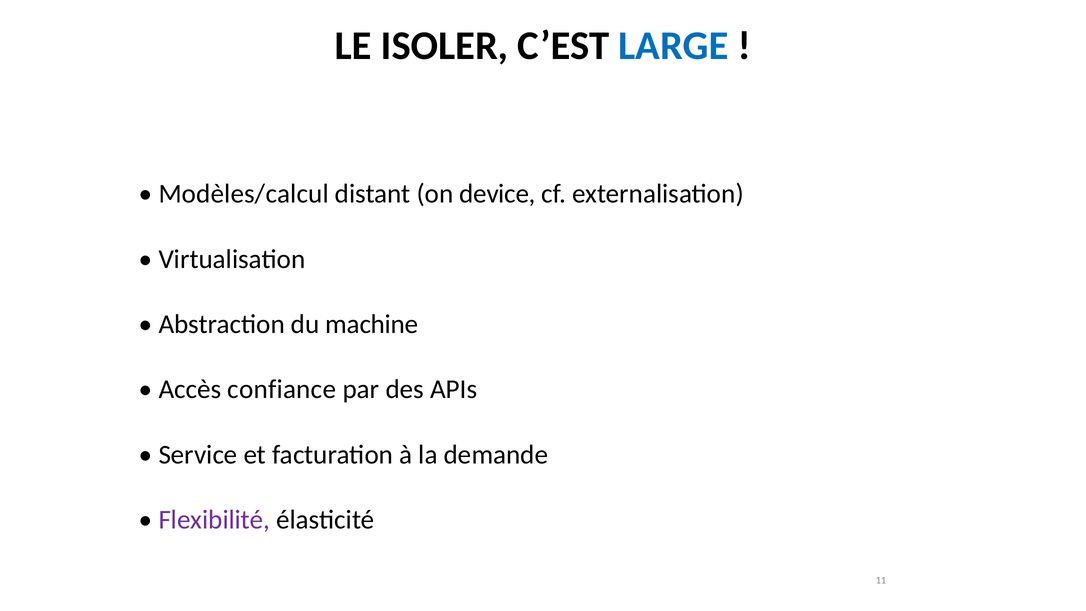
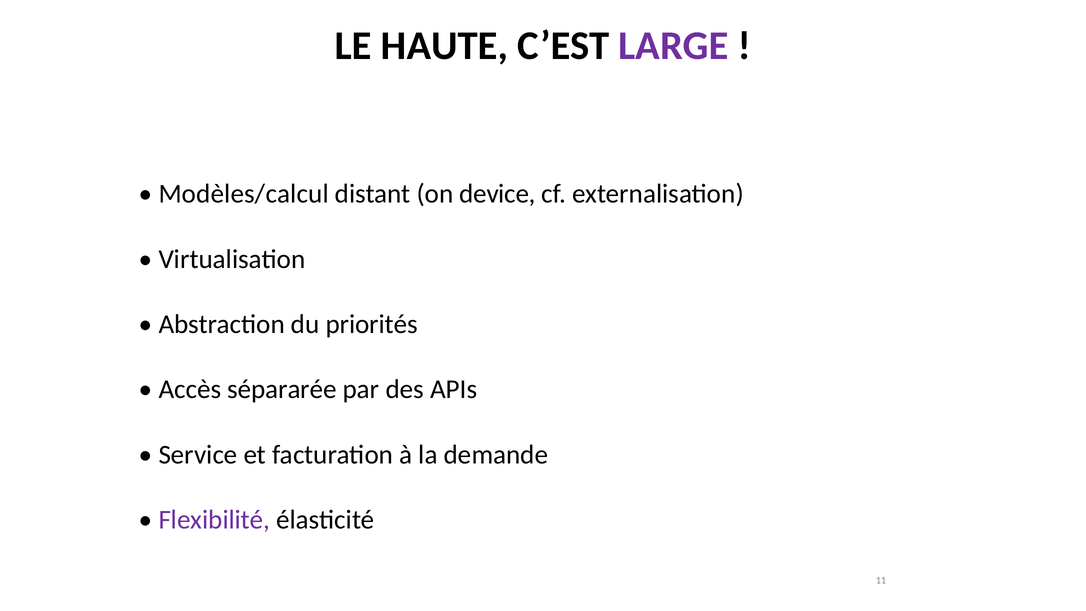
ISOLER: ISOLER -> HAUTE
LARGE colour: blue -> purple
machine: machine -> priorités
confiance: confiance -> sépararée
